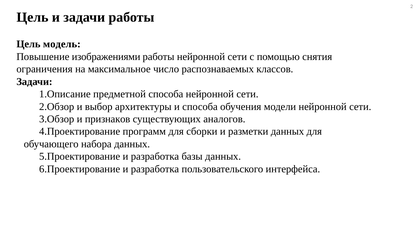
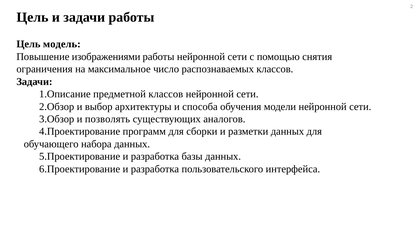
предметной способа: способа -> классов
признаков: признаков -> позволять
